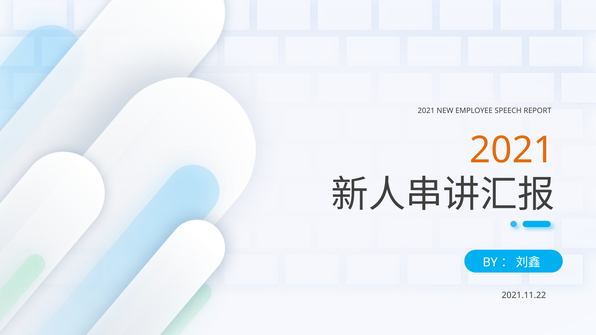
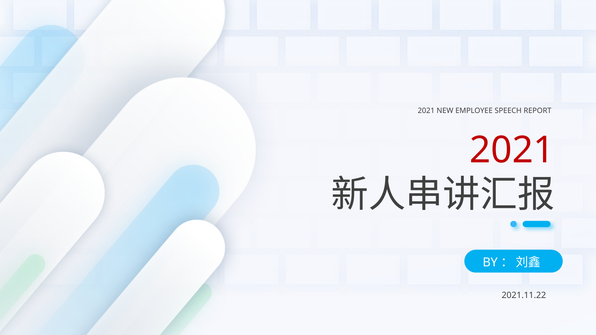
2021 at (512, 150) colour: orange -> red
